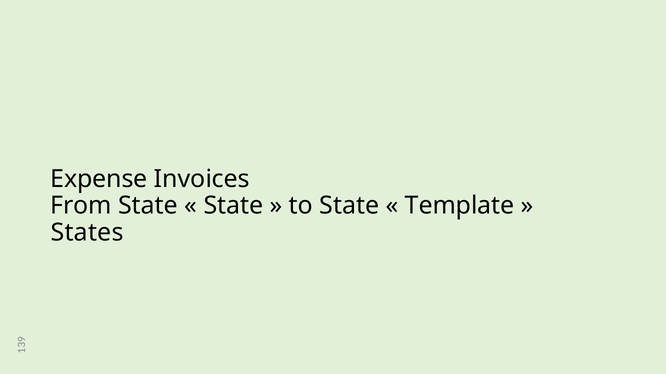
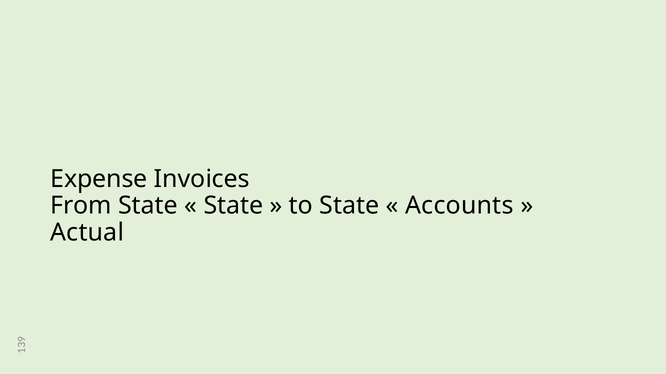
Template: Template -> Accounts
States: States -> Actual
